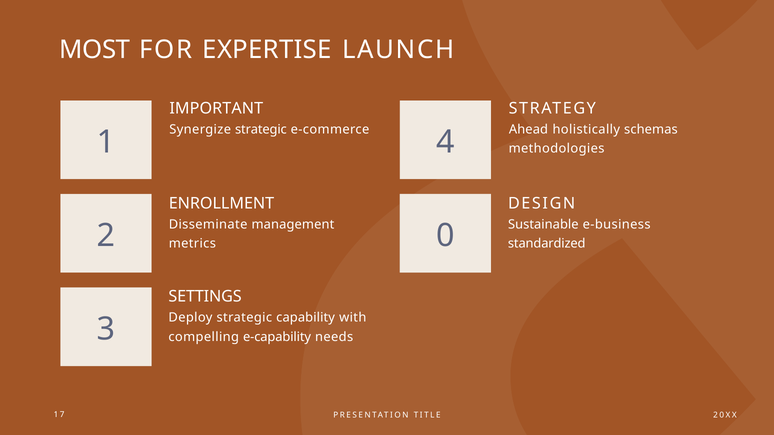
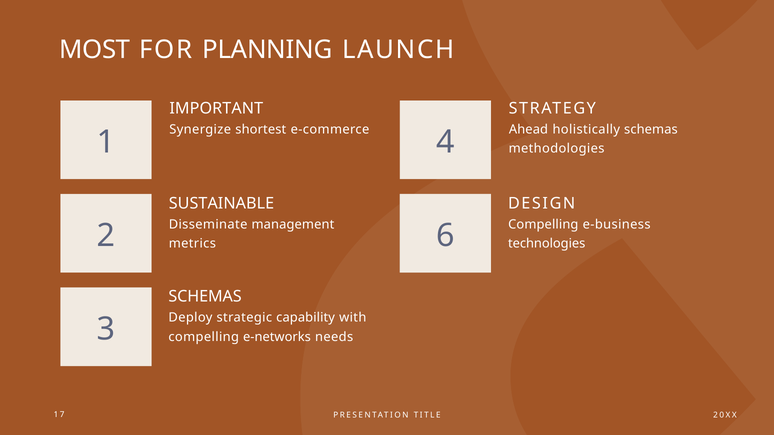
EXPERTISE: EXPERTISE -> PLANNING
Synergize strategic: strategic -> shortest
ENROLLMENT: ENROLLMENT -> SUSTAINABLE
Sustainable at (543, 224): Sustainable -> Compelling
0: 0 -> 6
standardized: standardized -> technologies
SETTINGS at (205, 297): SETTINGS -> SCHEMAS
e-capability: e-capability -> e-networks
